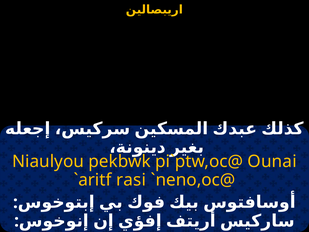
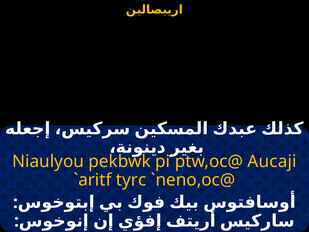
Ounai: Ounai -> Aucaji
rasi: rasi -> tyrc
